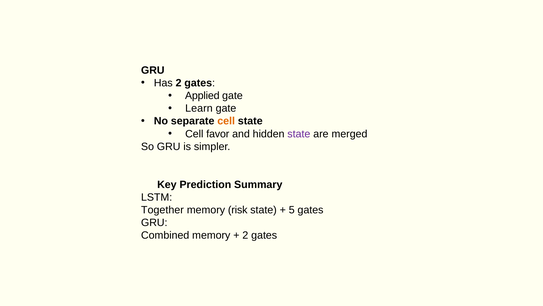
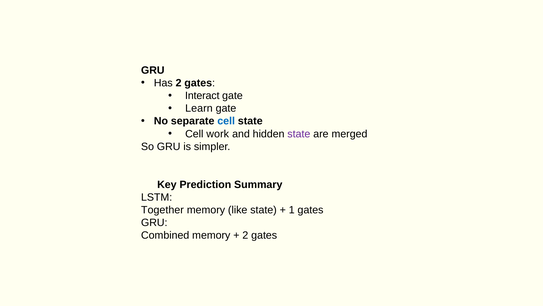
Applied: Applied -> Interact
cell at (226, 121) colour: orange -> blue
favor: favor -> work
risk: risk -> like
5: 5 -> 1
